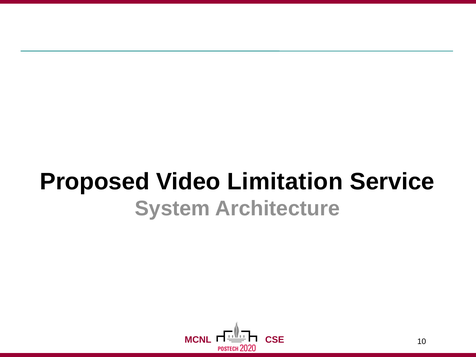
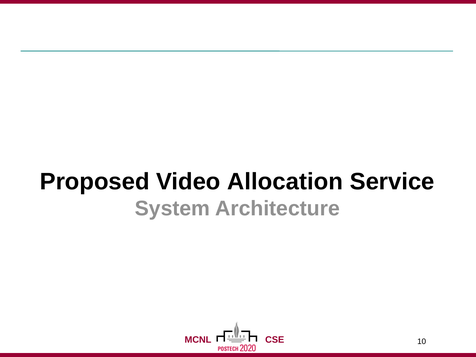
Limitation: Limitation -> Allocation
